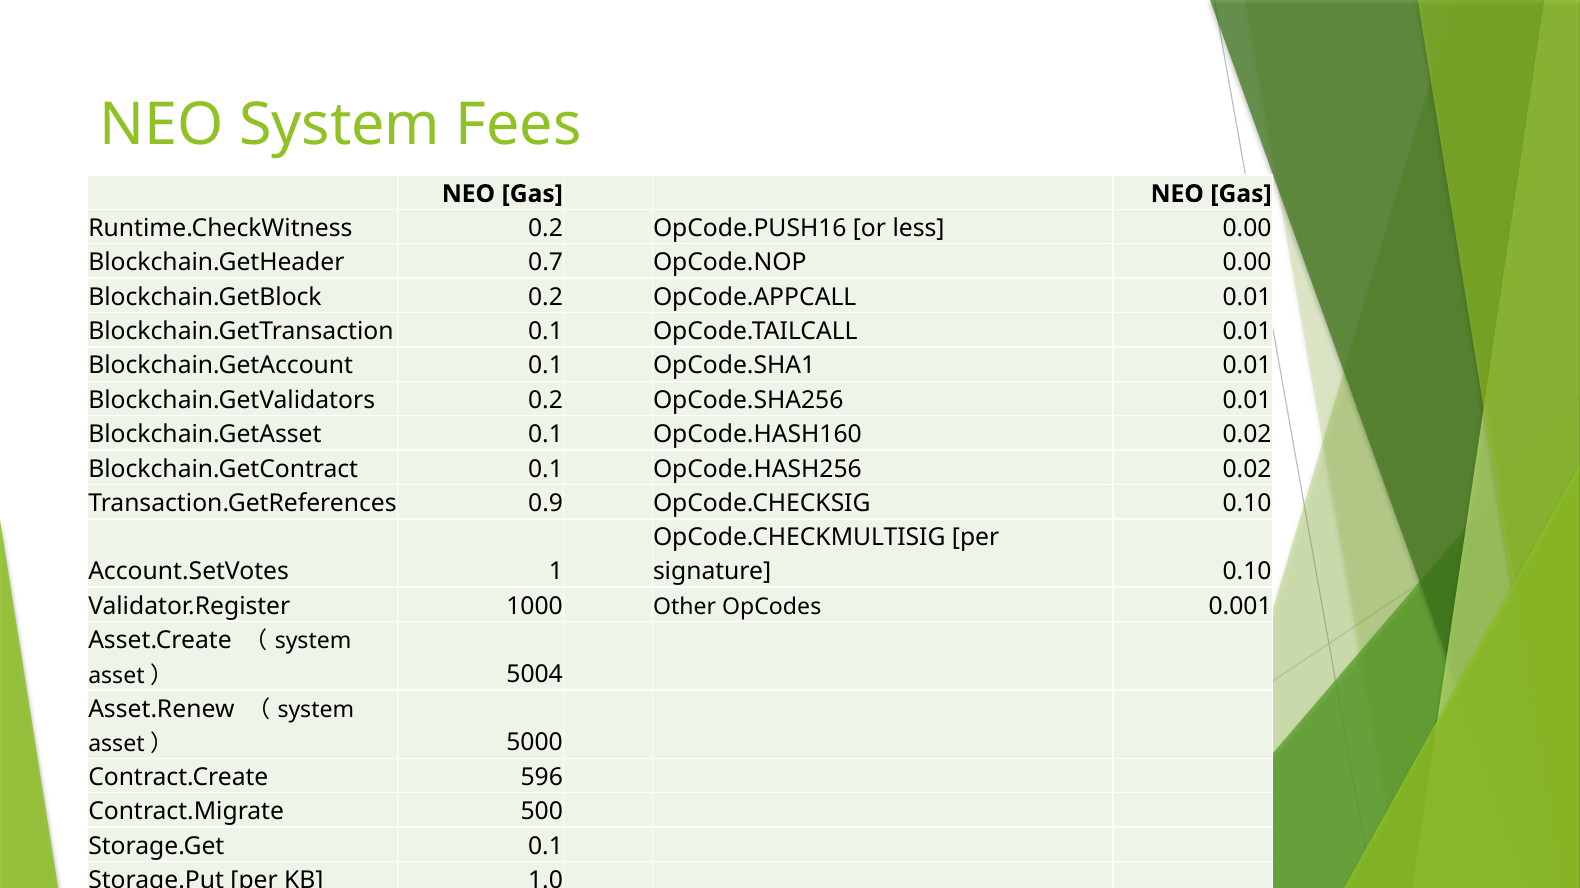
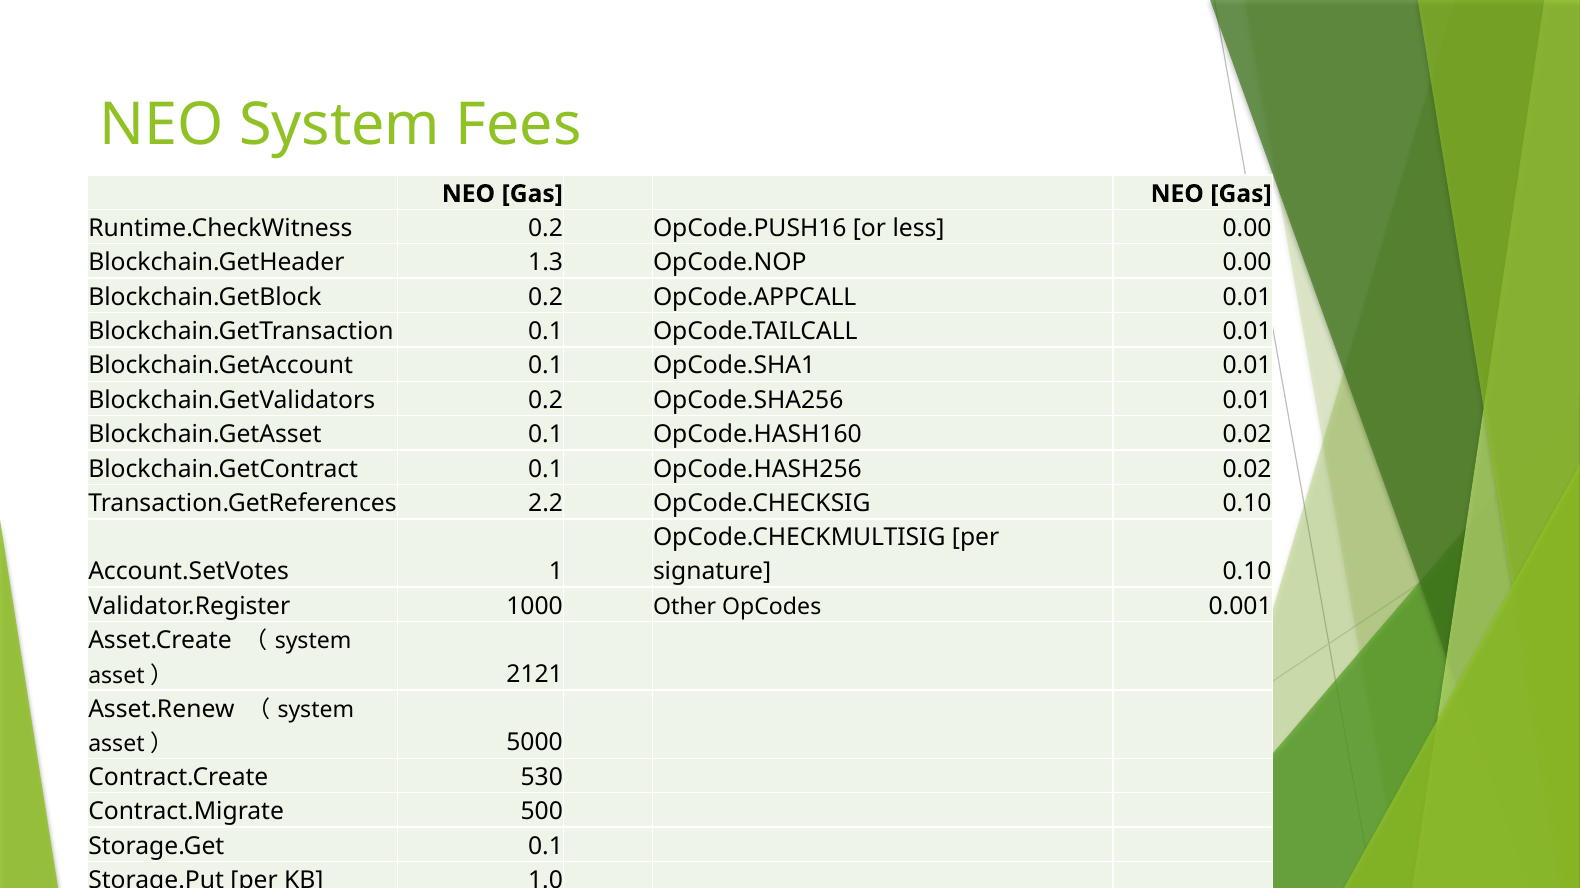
0.7: 0.7 -> 1.3
0.9: 0.9 -> 2.2
5004: 5004 -> 2121
596: 596 -> 530
